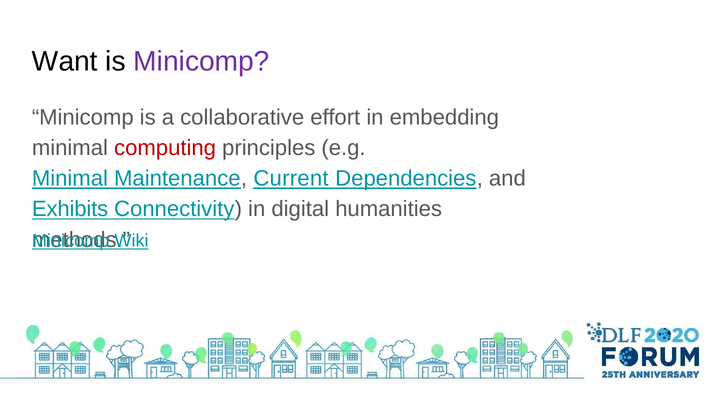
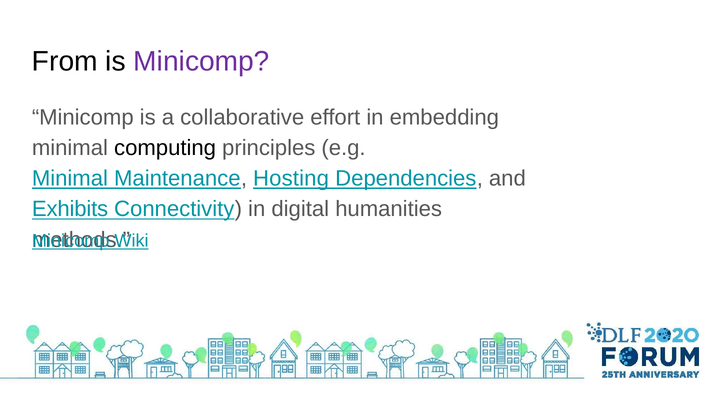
Want: Want -> From
computing colour: red -> black
Current: Current -> Hosting
